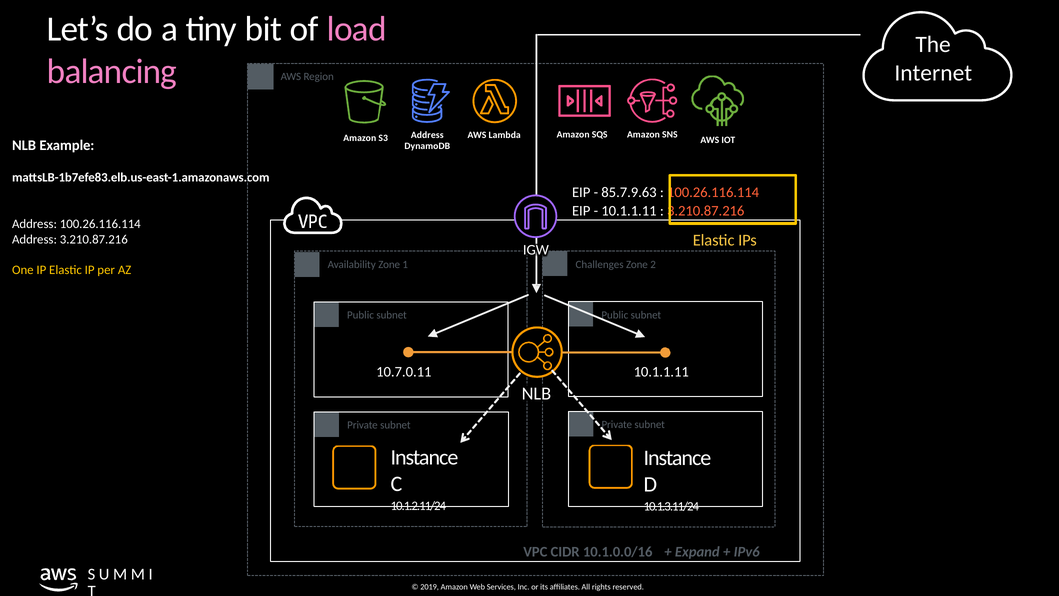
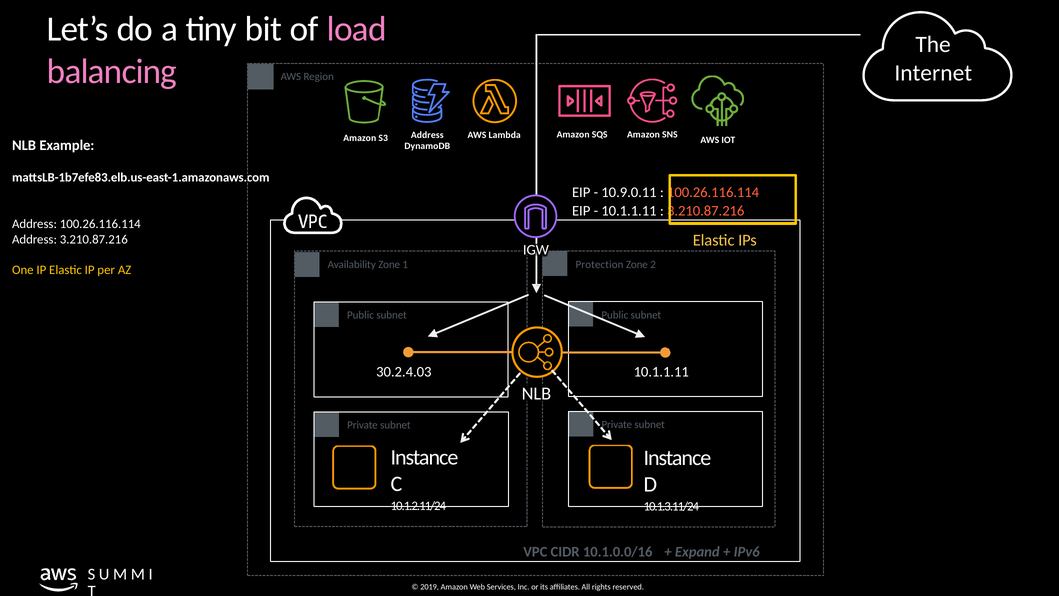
85.7.9.63: 85.7.9.63 -> 10.9.0.11
Challenges: Challenges -> Protection
10.7.0.11: 10.7.0.11 -> 30.2.4.03
